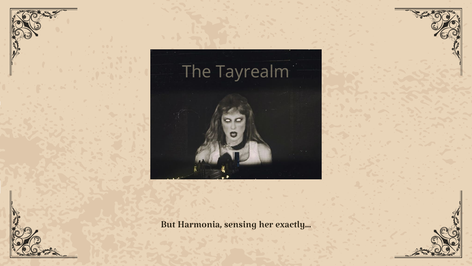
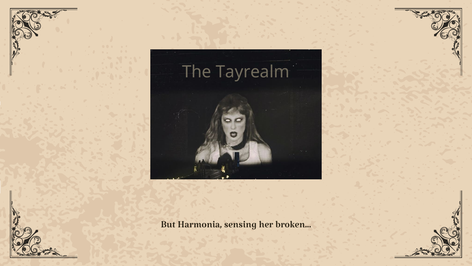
exactly: exactly -> broken
